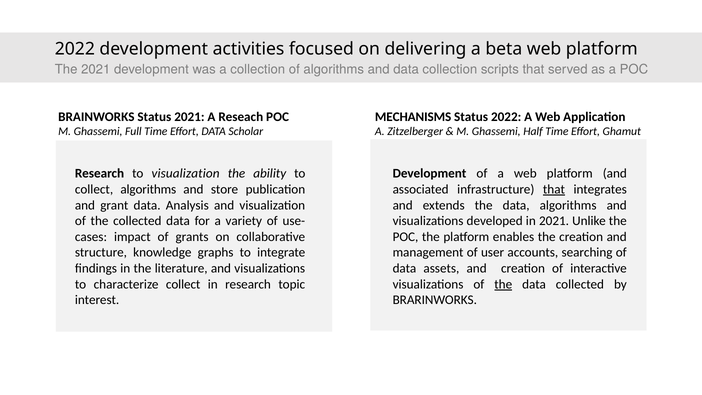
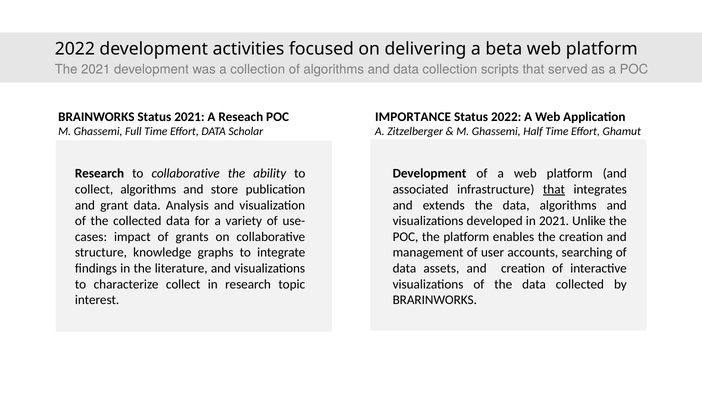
MECHANISMS: MECHANISMS -> IMPORTANCE
to visualization: visualization -> collaborative
the at (503, 284) underline: present -> none
